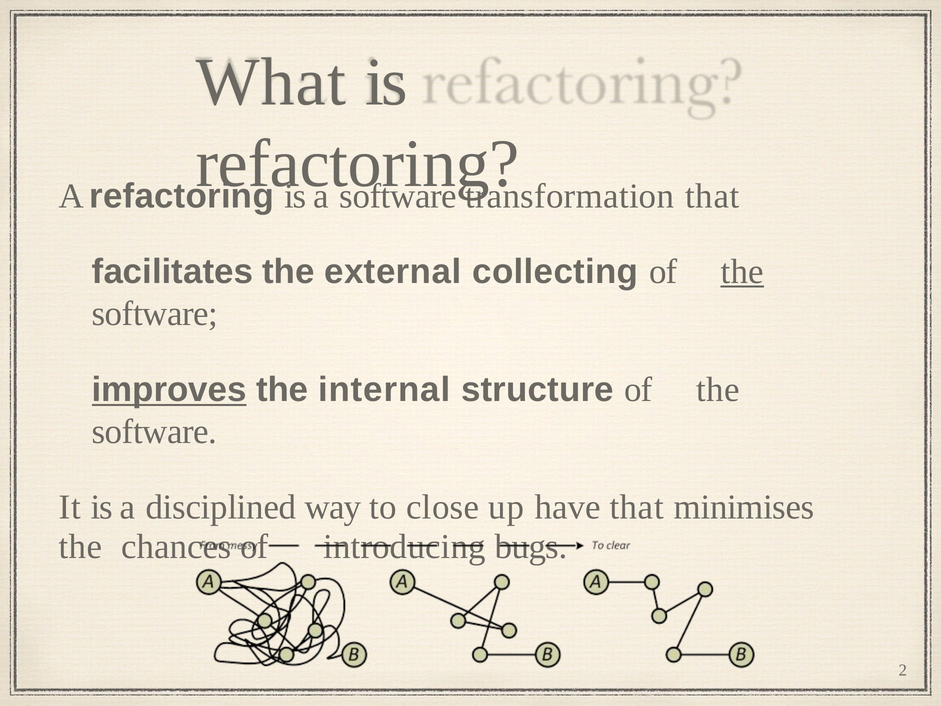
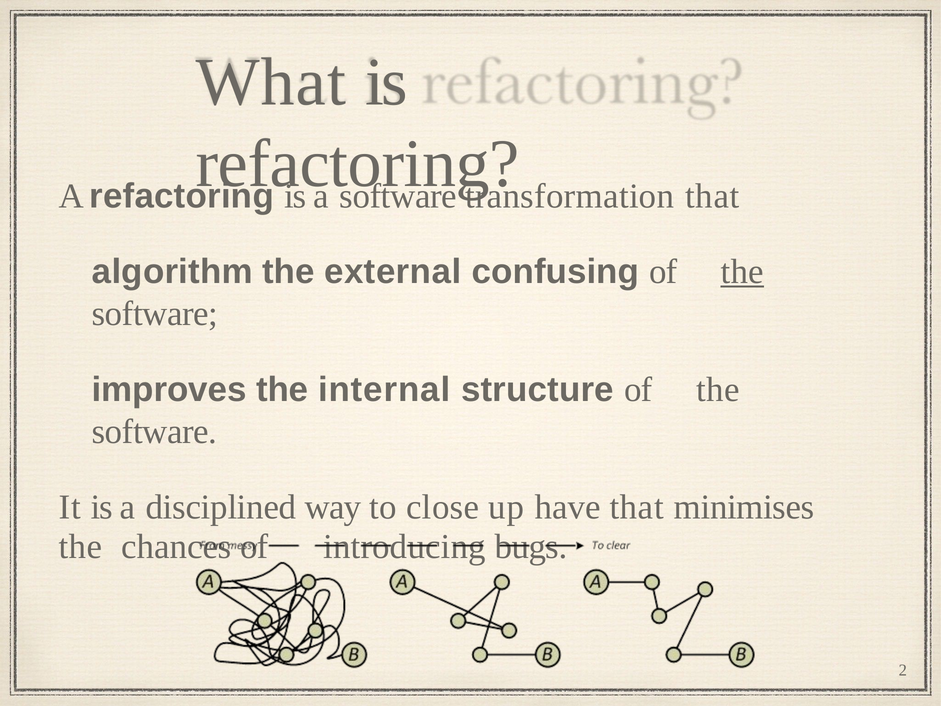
facilitates: facilitates -> algorithm
collecting: collecting -> confusing
improves underline: present -> none
